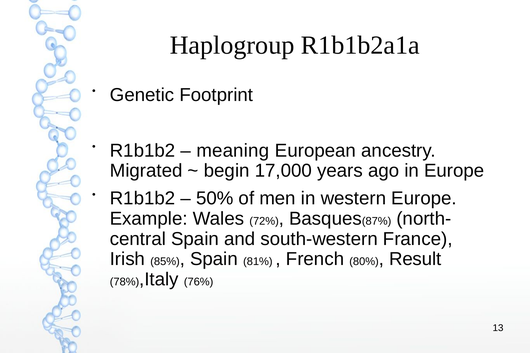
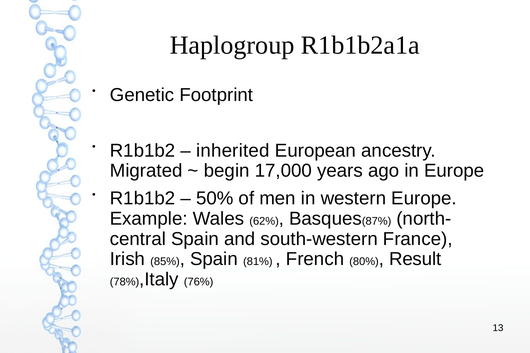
meaning: meaning -> inherited
72%: 72% -> 62%
